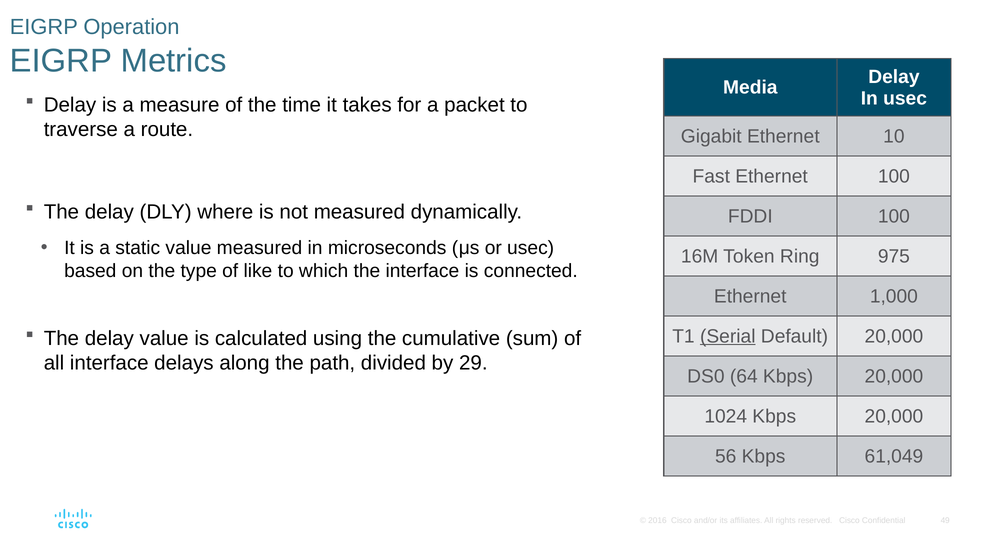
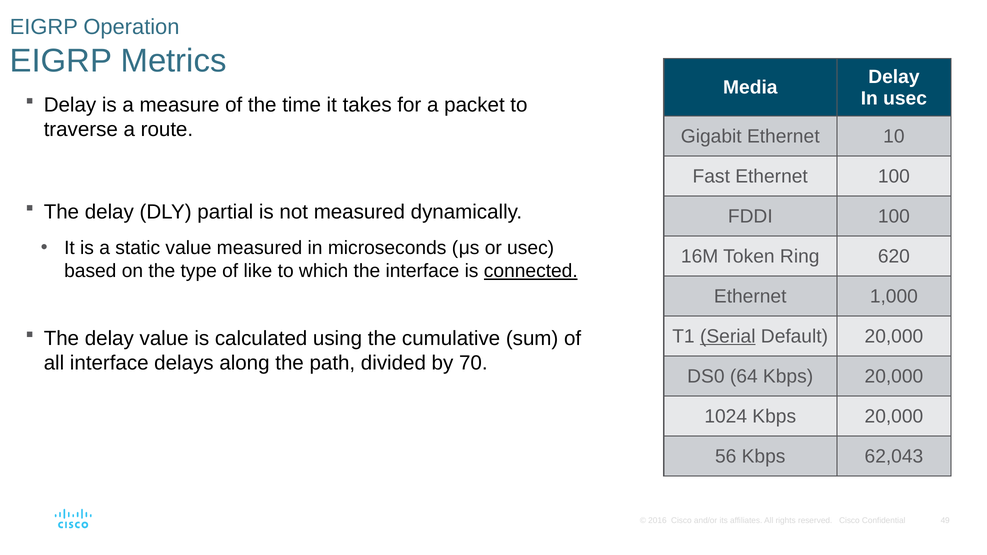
where: where -> partial
975: 975 -> 620
connected underline: none -> present
29: 29 -> 70
61,049: 61,049 -> 62,043
